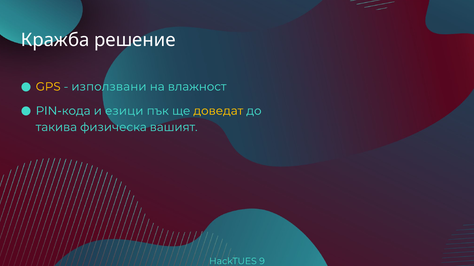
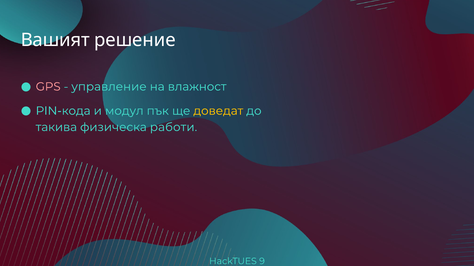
Кражба: Кражба -> Вашият
GPS colour: yellow -> pink
използвани: използвани -> управление
езици: езици -> модул
вашият: вашият -> работи
